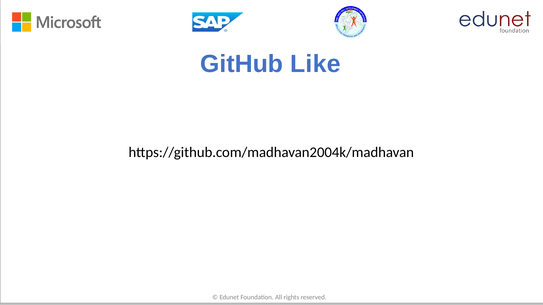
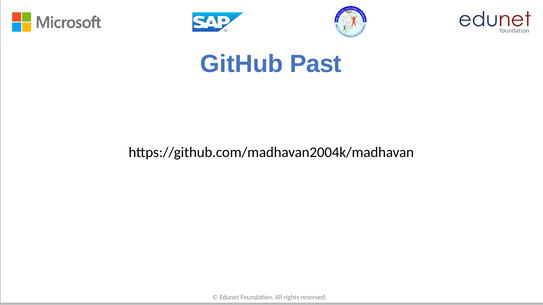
Like: Like -> Past
